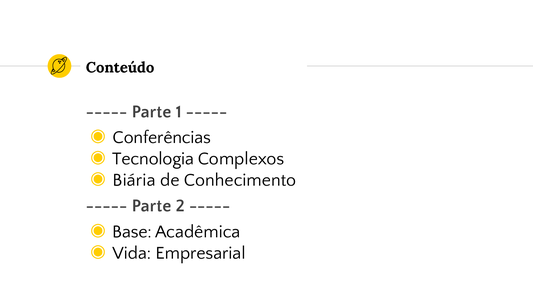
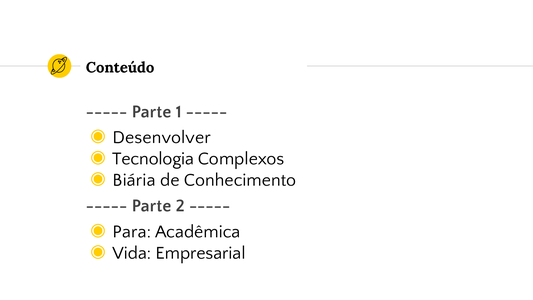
Conferências: Conferências -> Desenvolver
Base: Base -> Para
